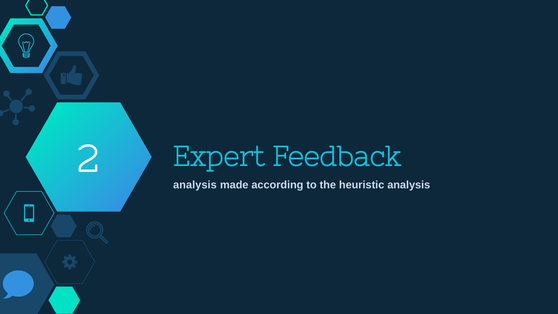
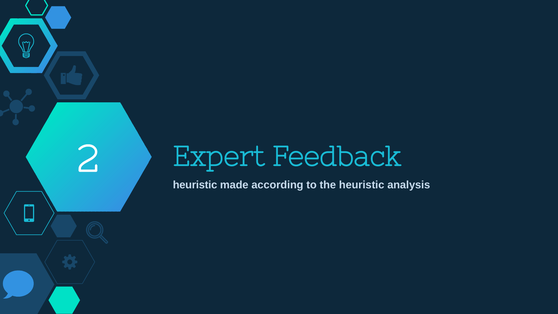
analysis at (195, 185): analysis -> heuristic
